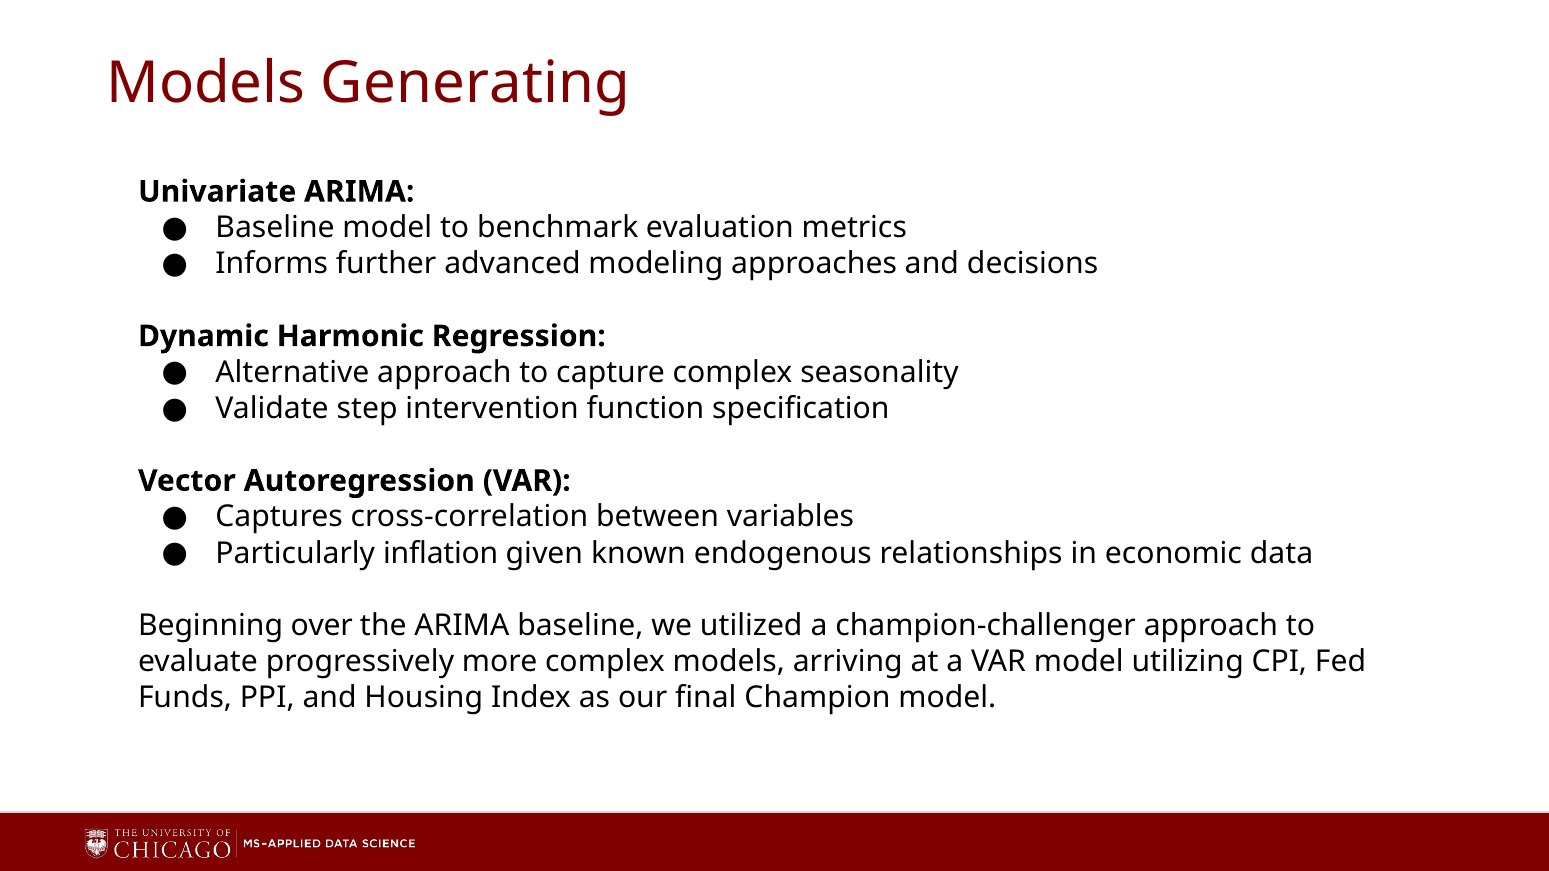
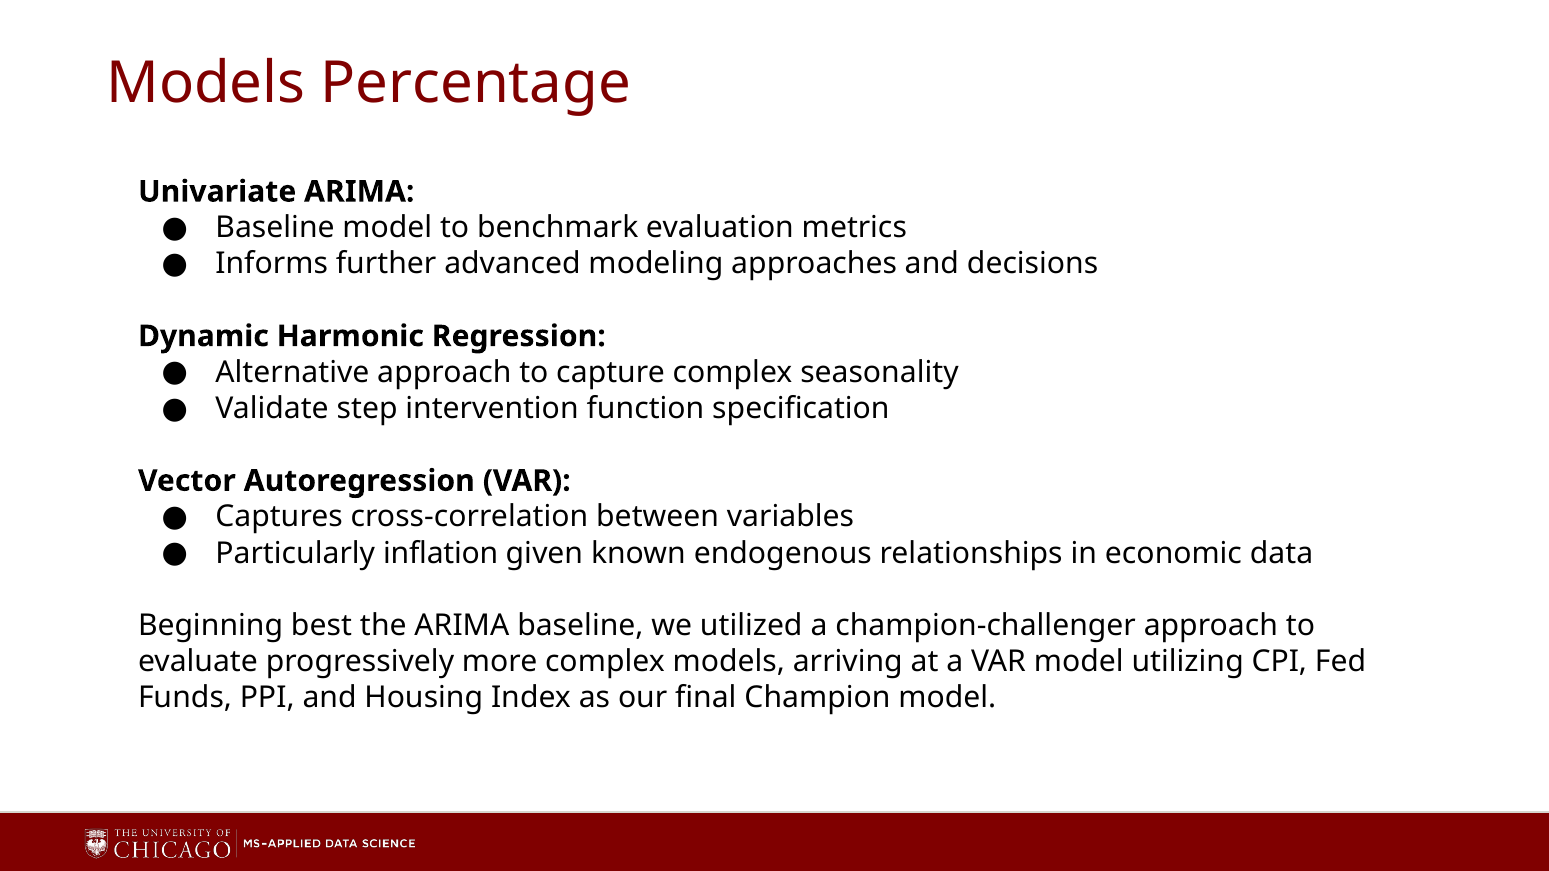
Generating: Generating -> Percentage
over: over -> best
